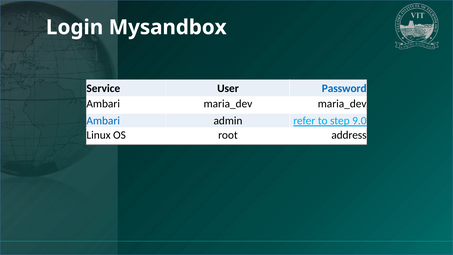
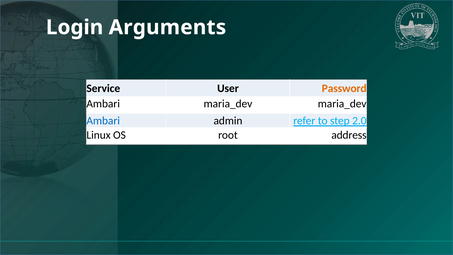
Mysandbox: Mysandbox -> Arguments
Password colour: blue -> orange
9.0: 9.0 -> 2.0
